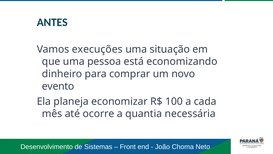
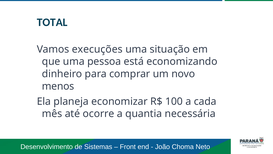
ANTES: ANTES -> TOTAL
evento: evento -> menos
